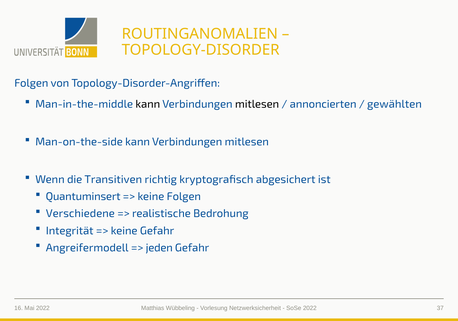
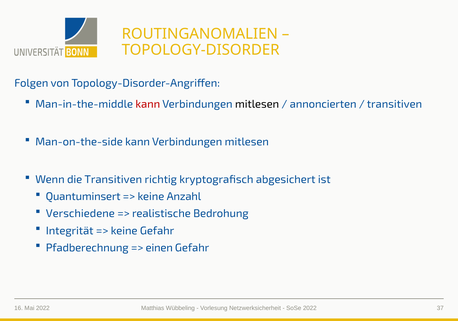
kann at (148, 104) colour: black -> red
gewählten at (394, 104): gewählten -> transitiven
keine Folgen: Folgen -> Anzahl
Angreifermodell: Angreifermodell -> Pfadberechnung
jeden: jeden -> einen
